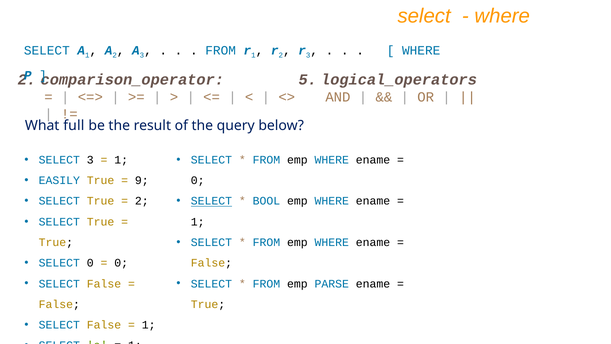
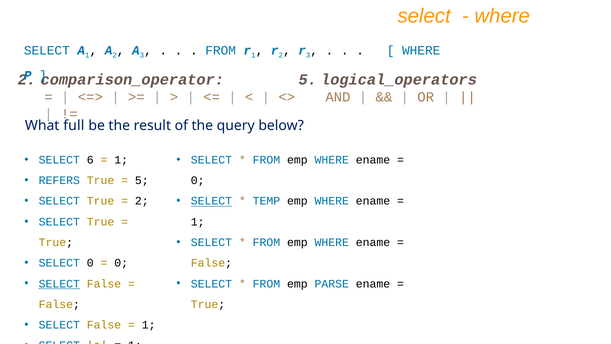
SELECT 3: 3 -> 6
EASILY: EASILY -> REFERS
9 at (142, 180): 9 -> 5
BOOL: BOOL -> TEMP
SELECT at (59, 284) underline: none -> present
